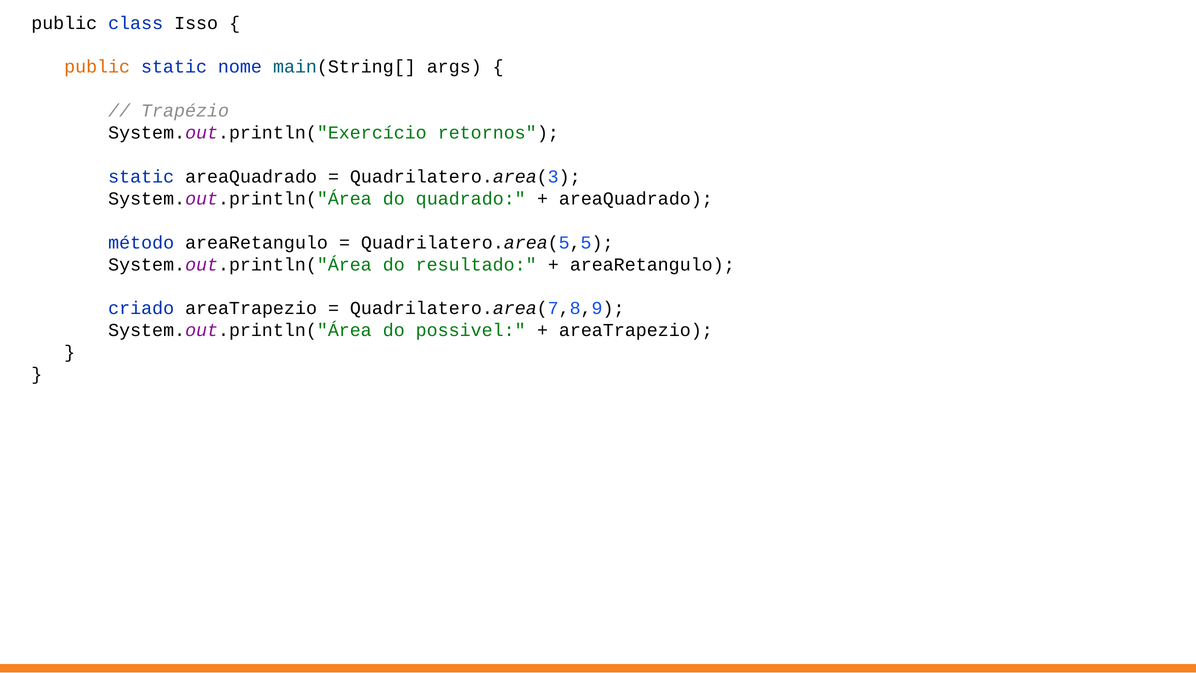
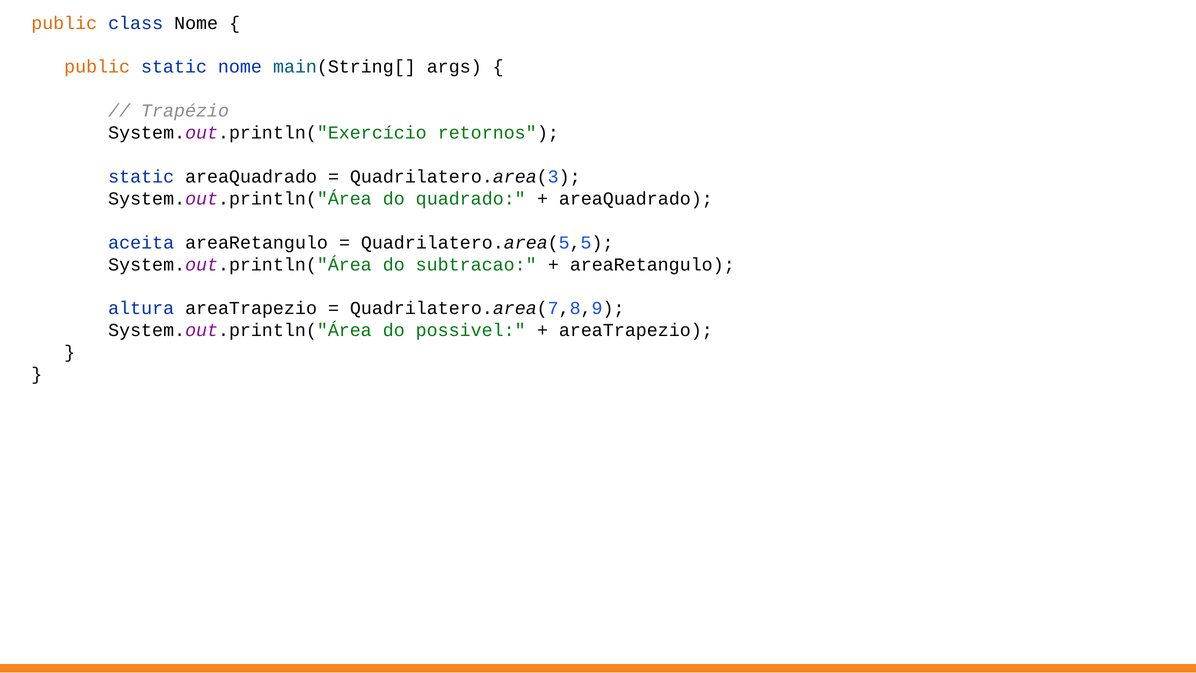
public at (64, 23) colour: black -> orange
class Isso: Isso -> Nome
método: método -> aceita
resultado: resultado -> subtracao
criado: criado -> altura
